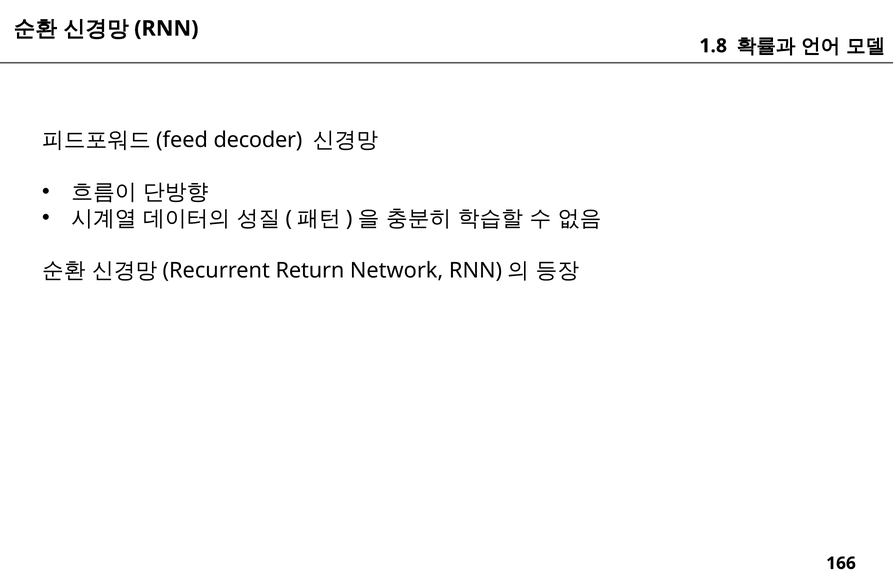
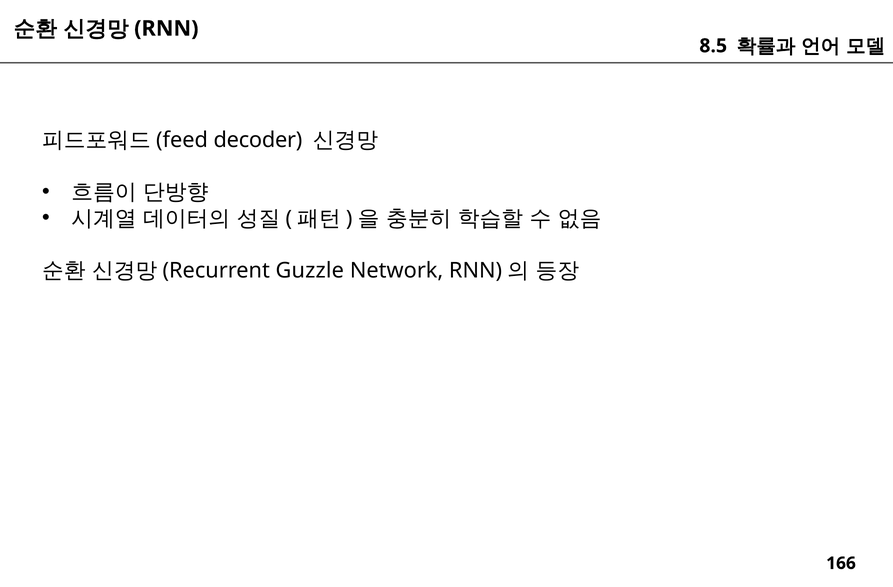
1.8: 1.8 -> 8.5
Return: Return -> Guzzle
